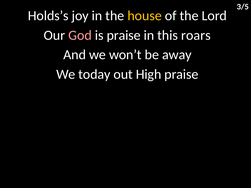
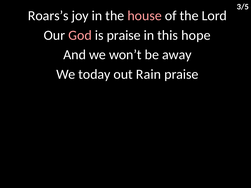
Holds’s: Holds’s -> Roars’s
house colour: yellow -> pink
roars: roars -> hope
High: High -> Rain
